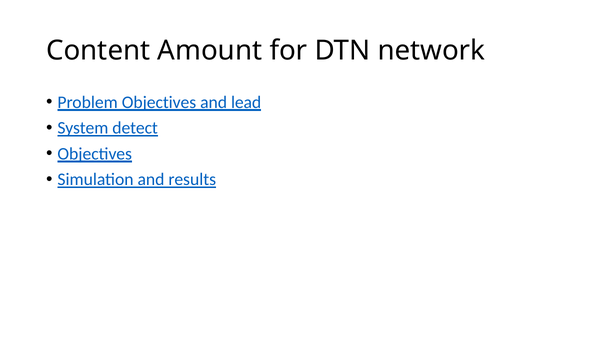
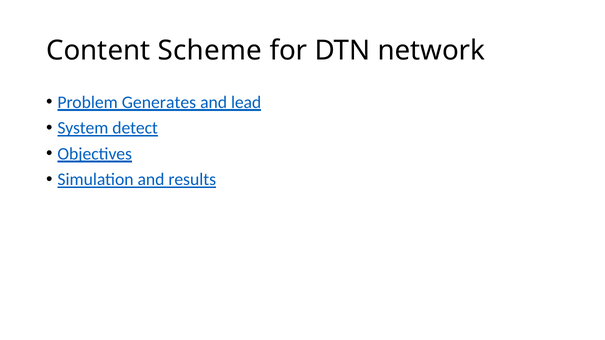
Amount: Amount -> Scheme
Problem Objectives: Objectives -> Generates
